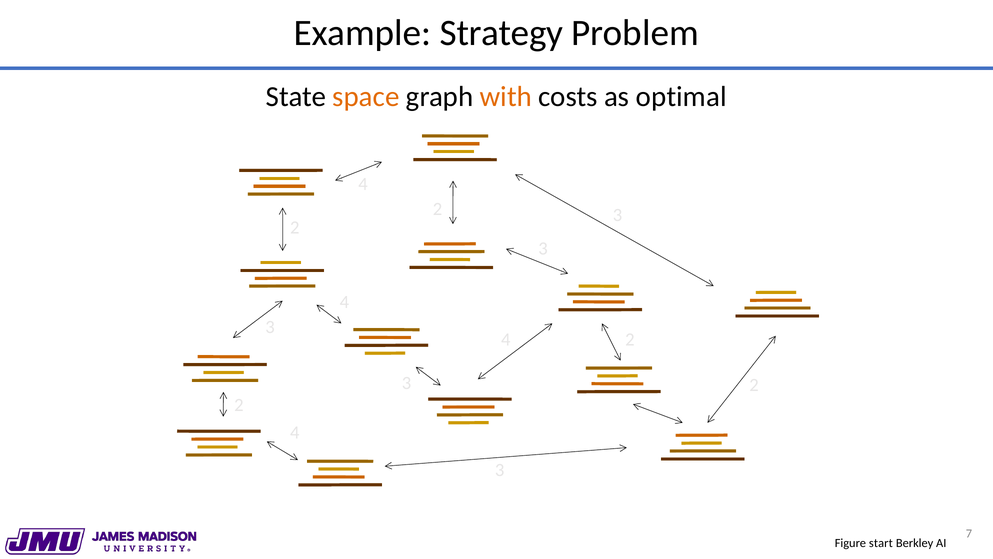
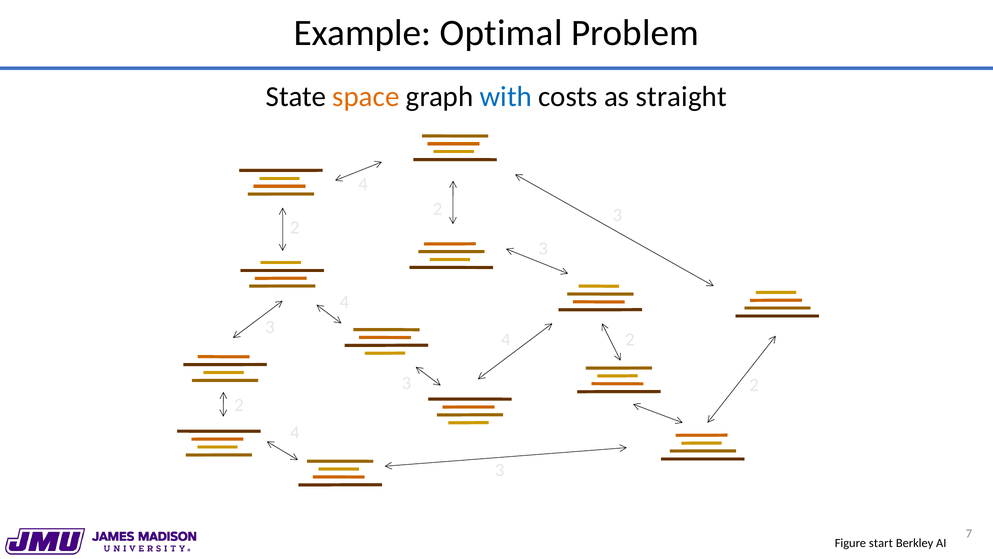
Strategy: Strategy -> Optimal
with colour: orange -> blue
optimal: optimal -> straight
